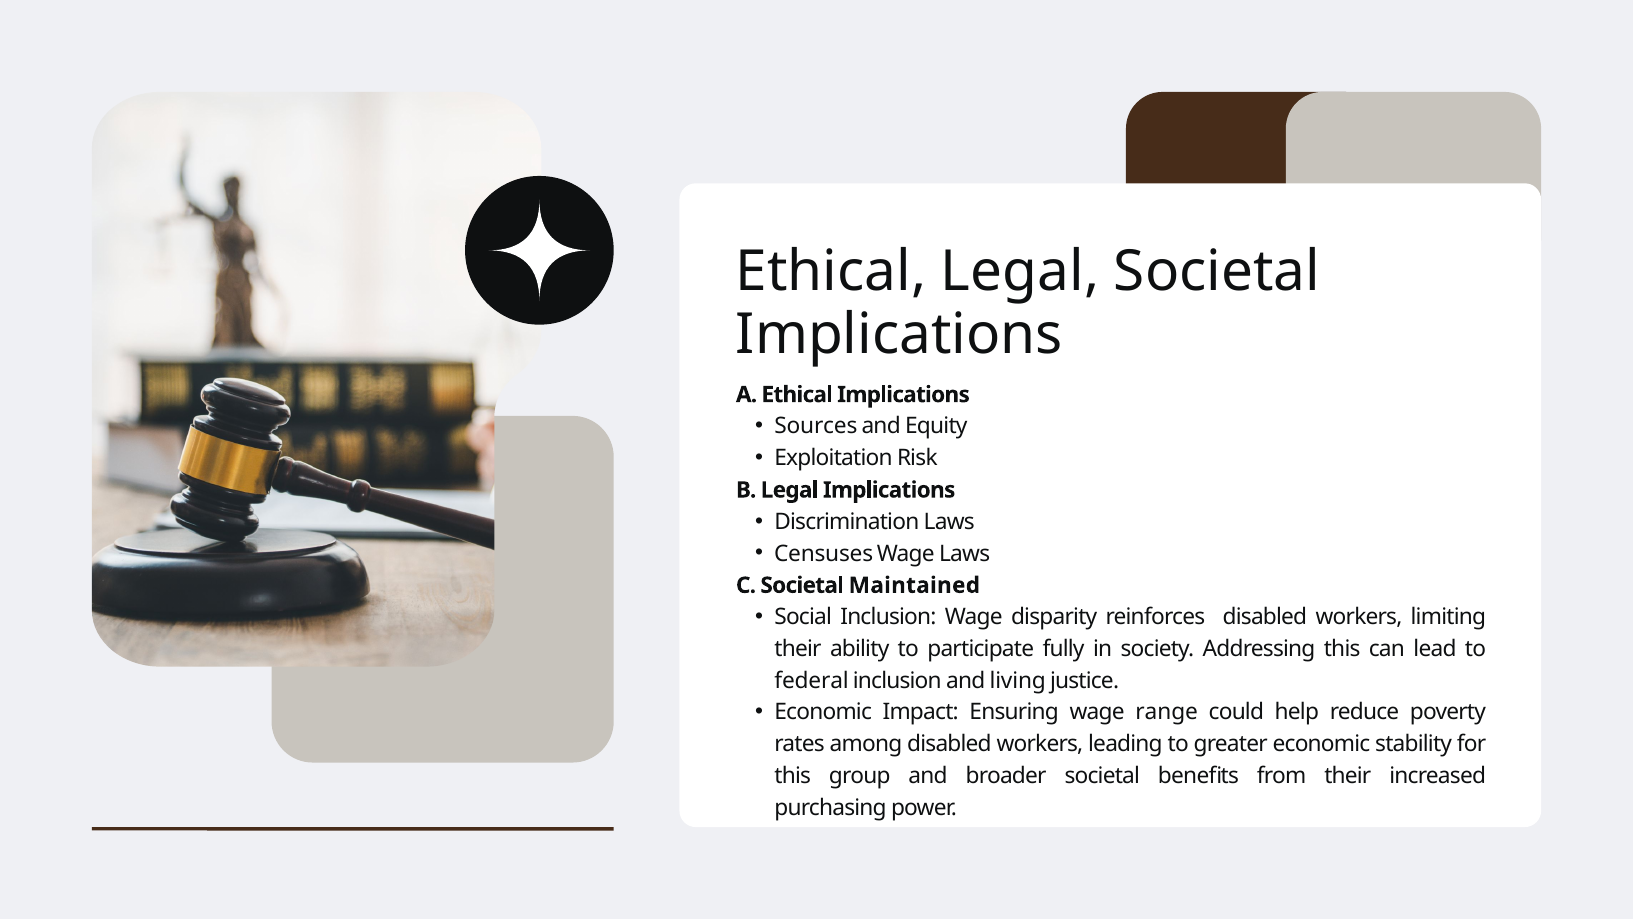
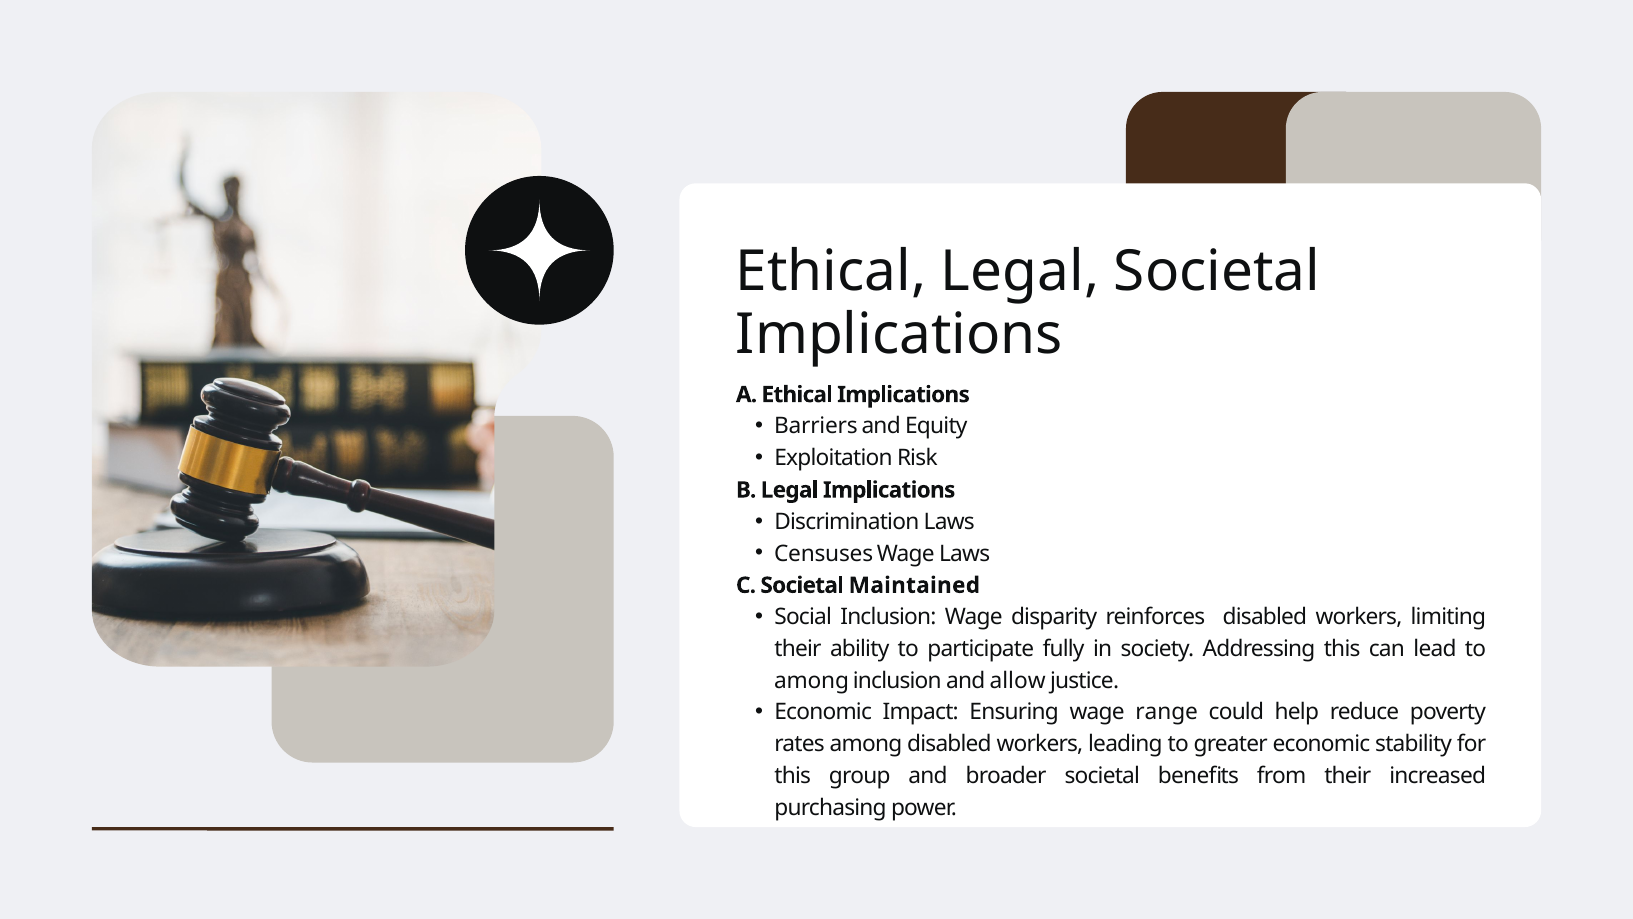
Sources: Sources -> Barriers
federal at (812, 680): federal -> among
living: living -> allow
